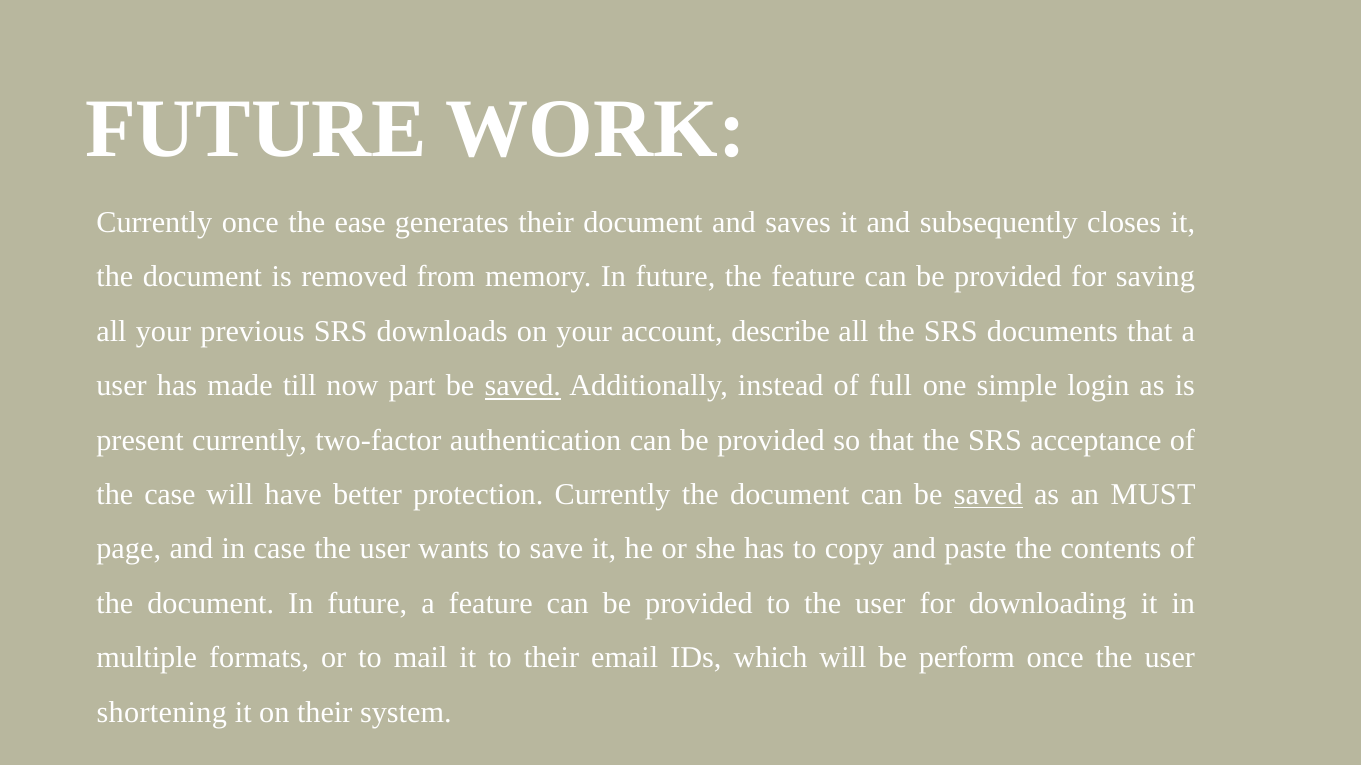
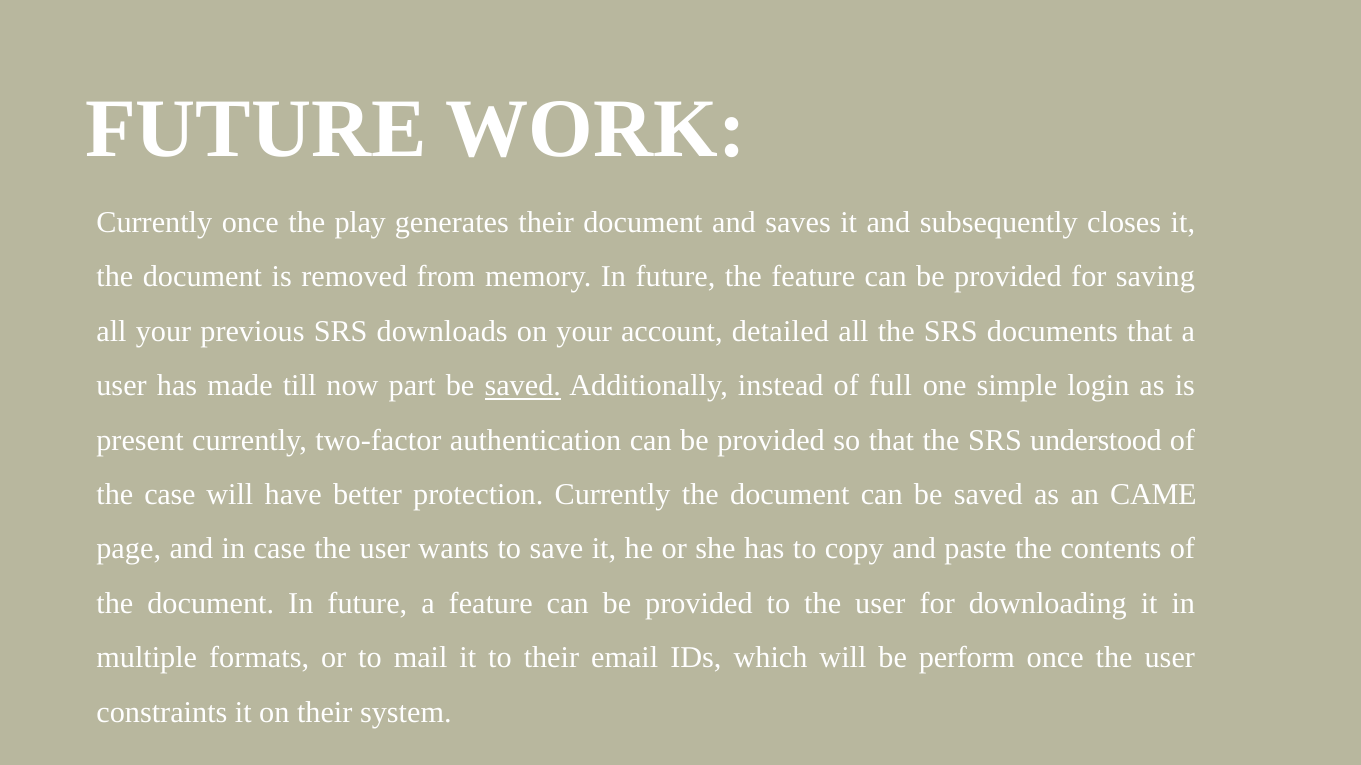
ease: ease -> play
describe: describe -> detailed
acceptance: acceptance -> understood
saved at (988, 495) underline: present -> none
MUST: MUST -> CAME
shortening: shortening -> constraints
